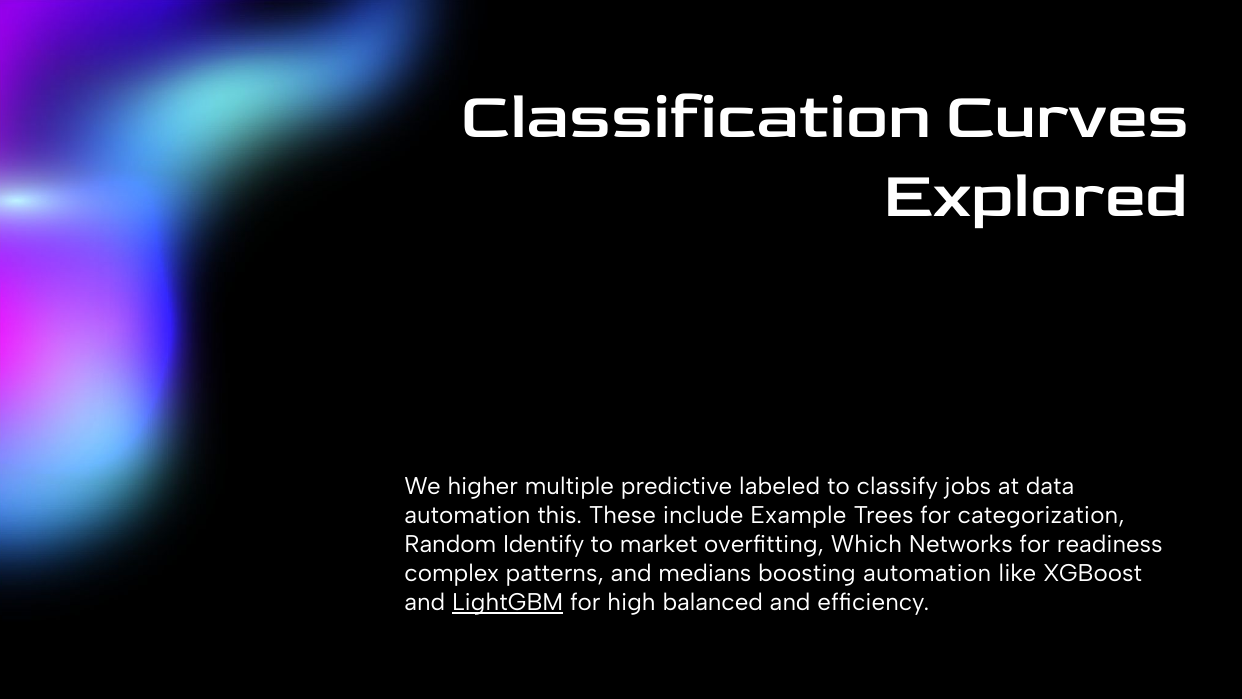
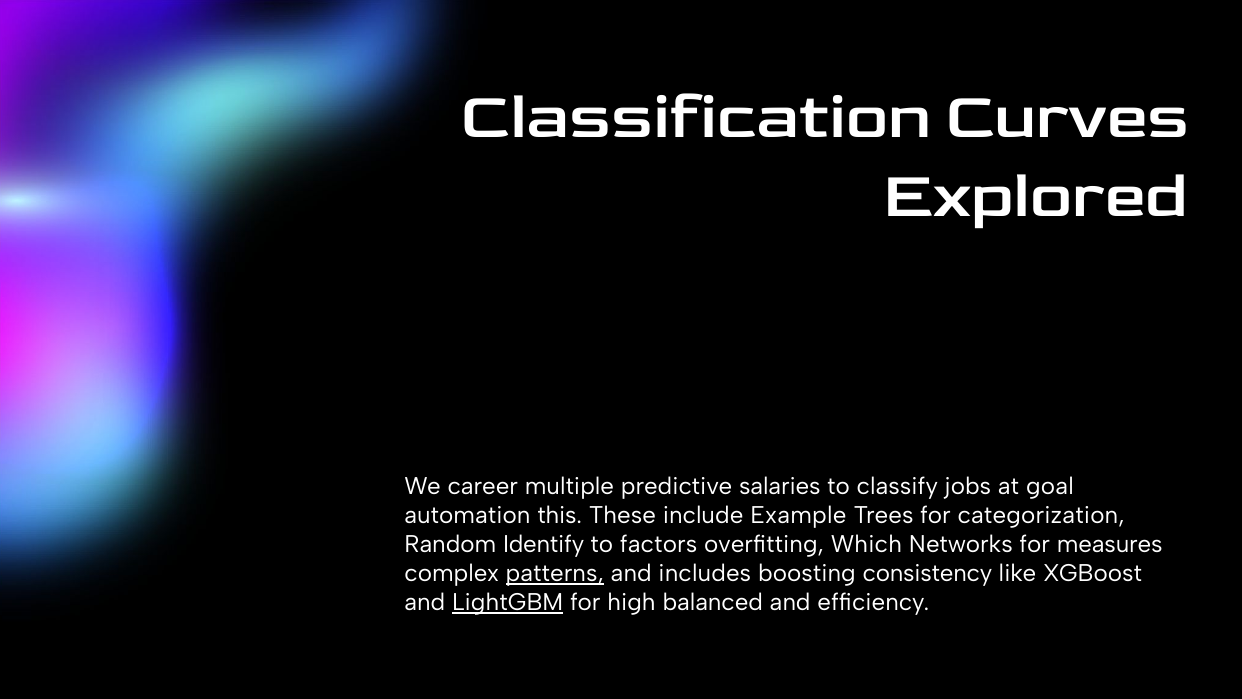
higher: higher -> career
labeled: labeled -> salaries
data: data -> goal
market: market -> factors
readiness: readiness -> measures
patterns underline: none -> present
medians: medians -> includes
boosting automation: automation -> consistency
